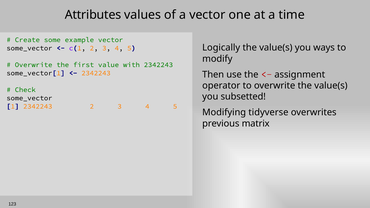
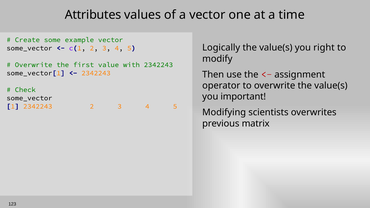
ways: ways -> right
subsetted: subsetted -> important
tidyverse: tidyverse -> scientists
